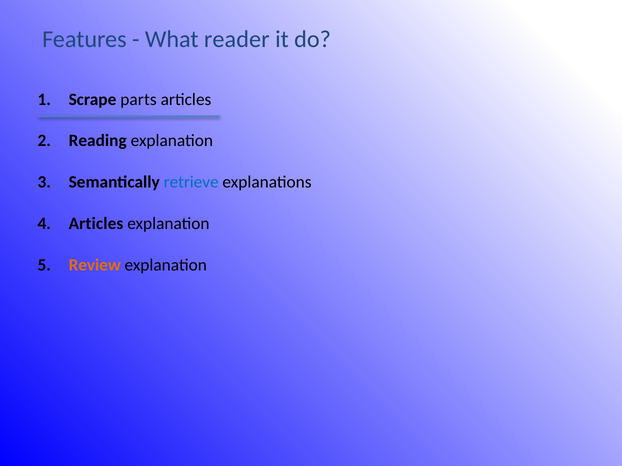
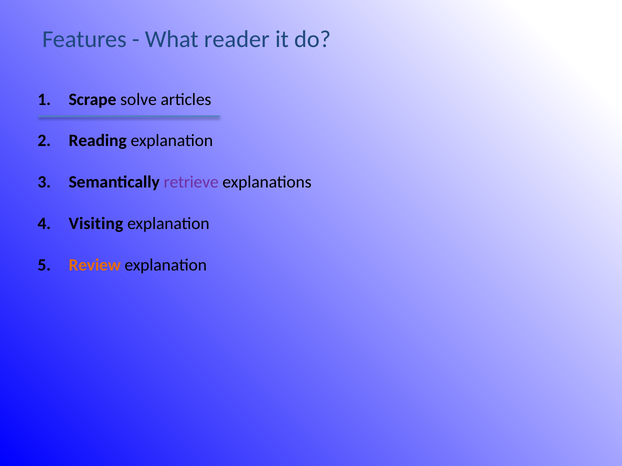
parts: parts -> solve
retrieve colour: blue -> purple
Articles at (96, 224): Articles -> Visiting
